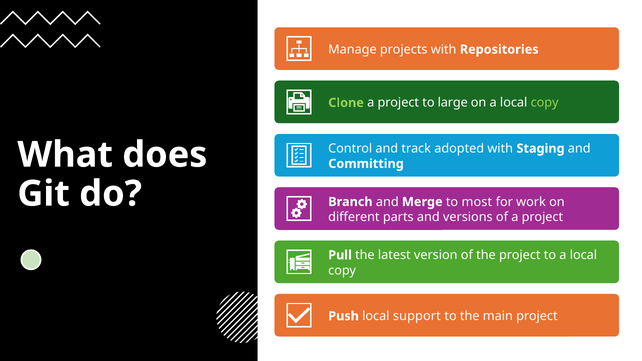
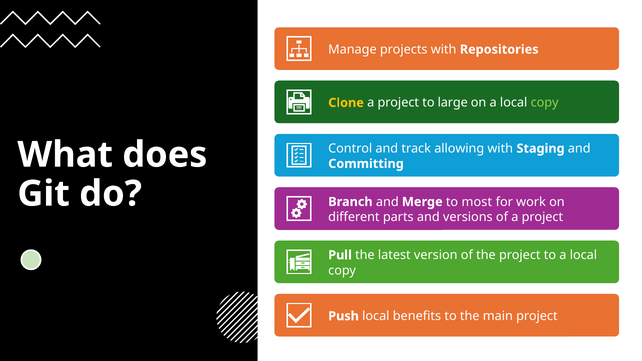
Clone colour: light green -> yellow
adopted: adopted -> allowing
support: support -> benefits
